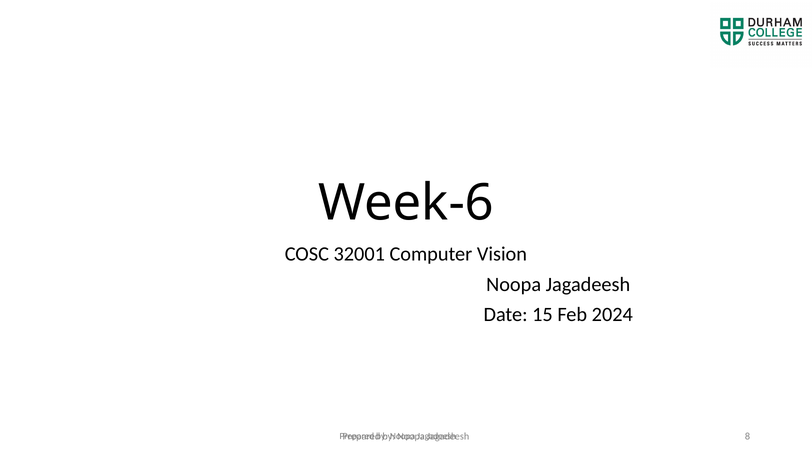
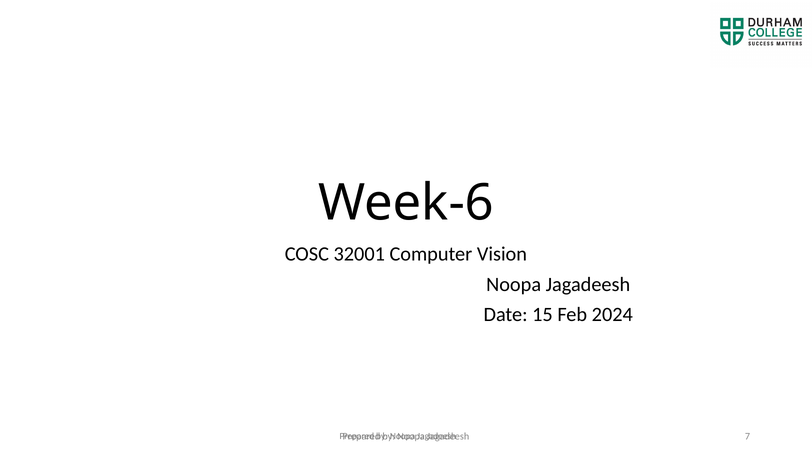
8: 8 -> 7
